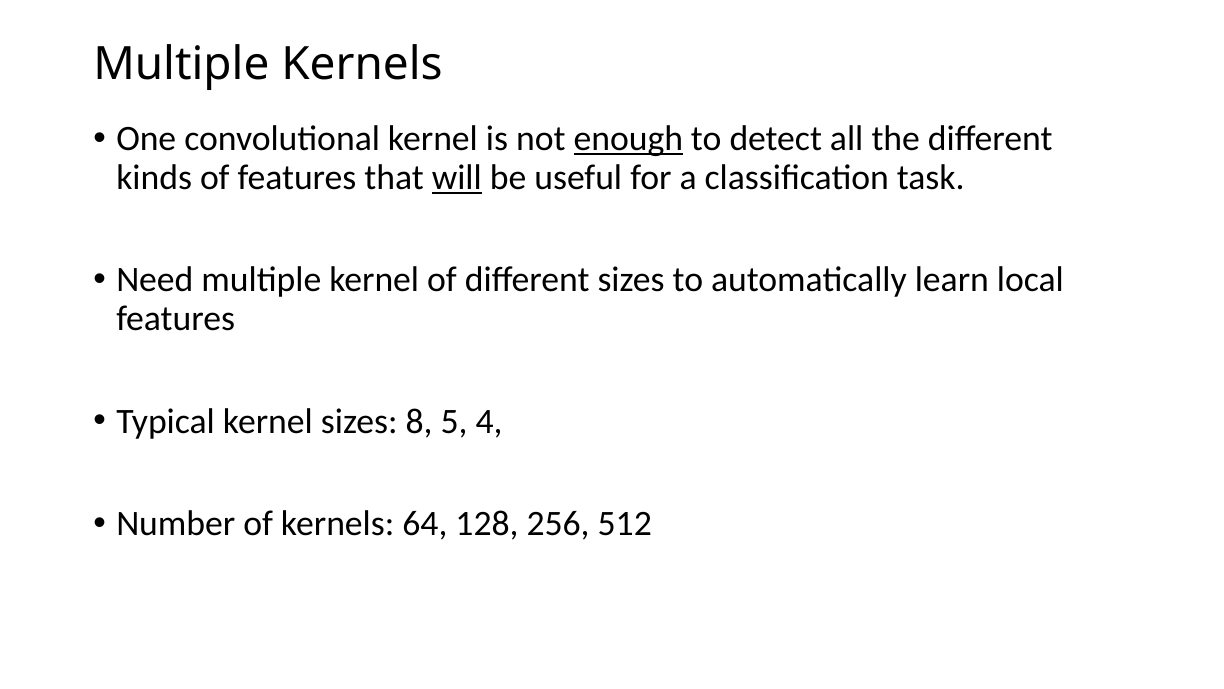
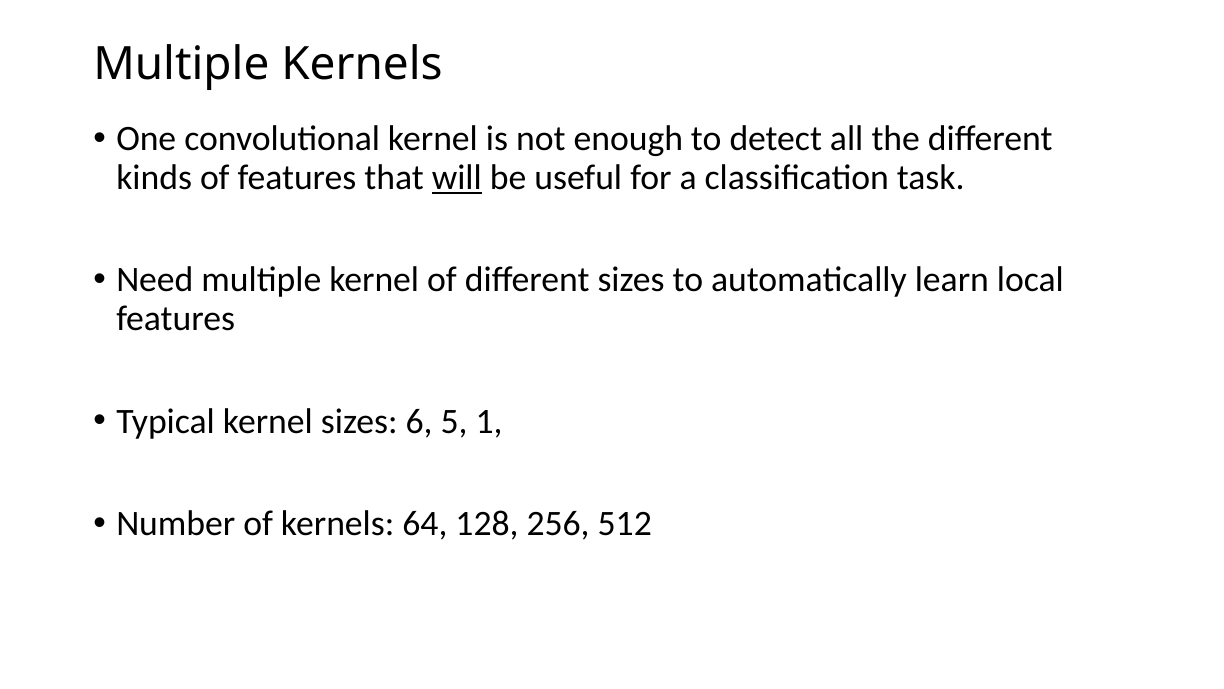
enough underline: present -> none
8: 8 -> 6
4: 4 -> 1
